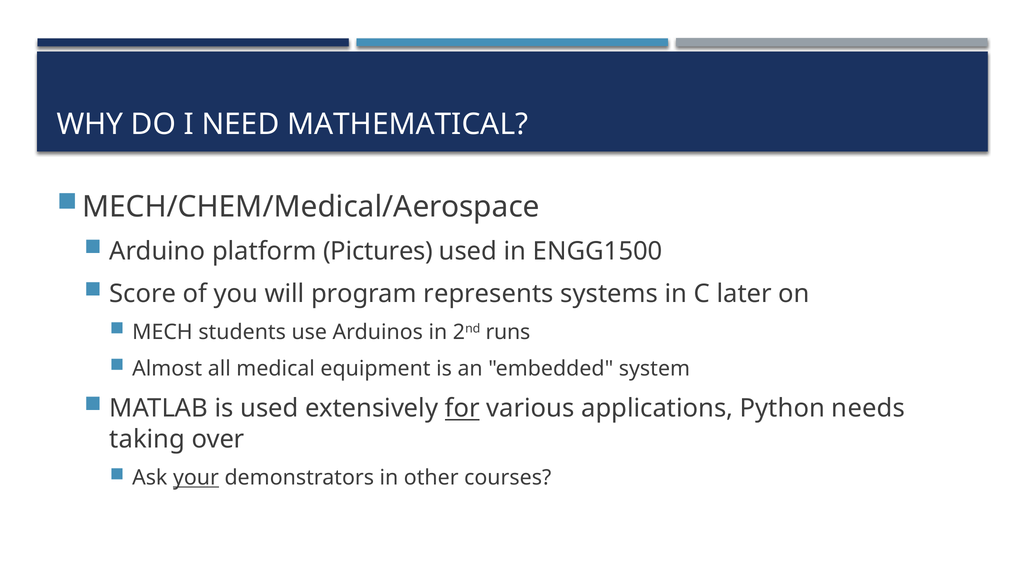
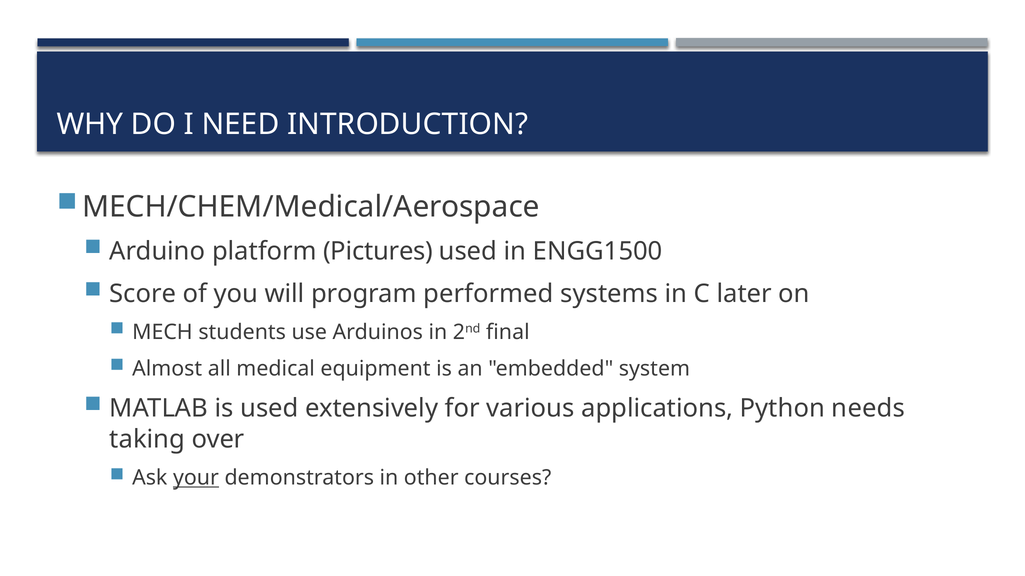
MATHEMATICAL: MATHEMATICAL -> INTRODUCTION
represents: represents -> performed
runs: runs -> final
for underline: present -> none
